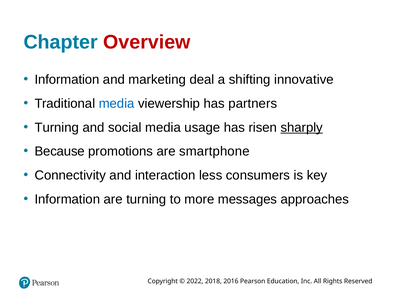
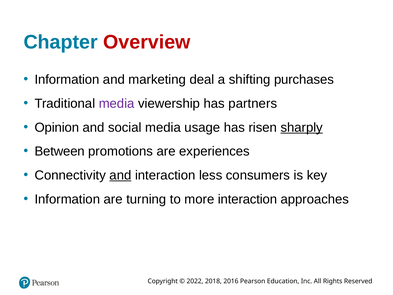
innovative: innovative -> purchases
media at (117, 103) colour: blue -> purple
Turning at (57, 127): Turning -> Opinion
Because: Because -> Between
smartphone: smartphone -> experiences
and at (120, 175) underline: none -> present
more messages: messages -> interaction
